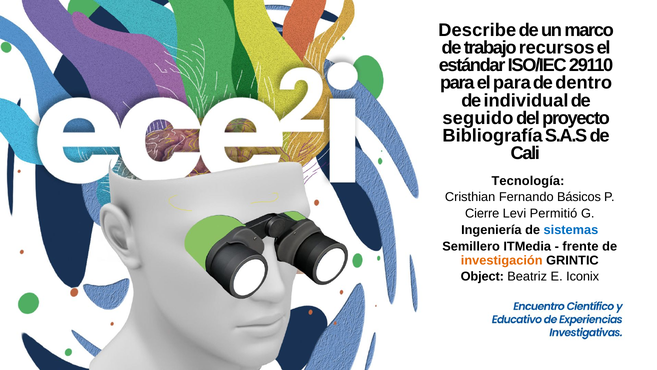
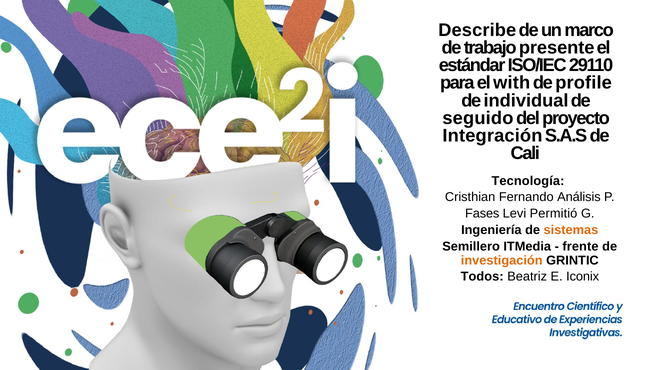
recursos: recursos -> presente
el para: para -> with
dentro: dentro -> profile
Bibliografía: Bibliografía -> Integración
Básicos: Básicos -> Análisis
Cierre: Cierre -> Fases
sistemas colour: blue -> orange
Object: Object -> Todos
